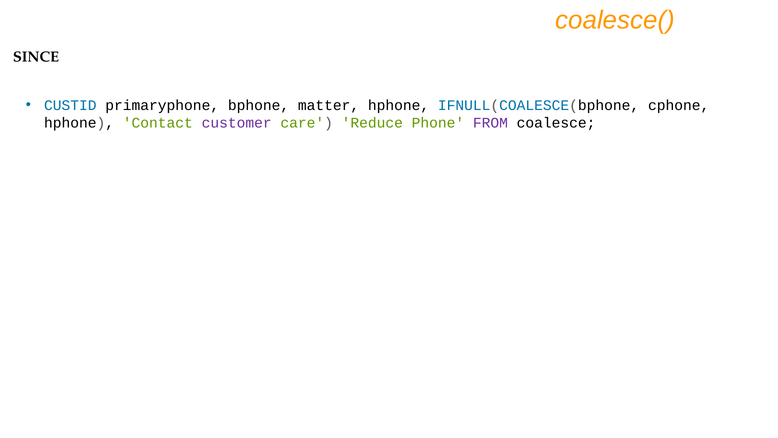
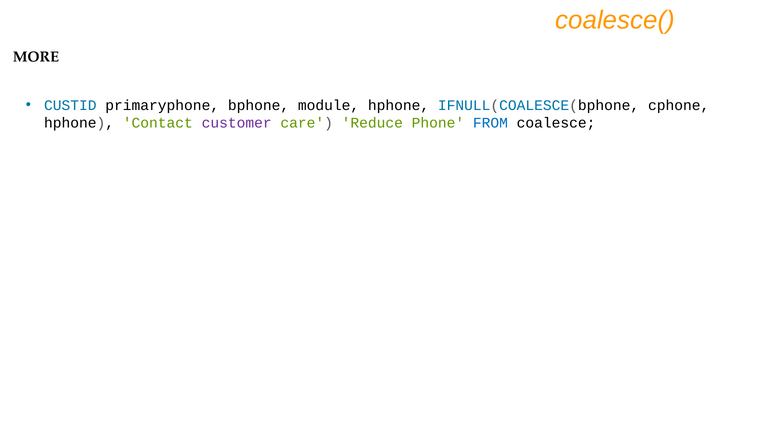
SINCE: SINCE -> MORE
matter: matter -> module
FROM colour: purple -> blue
